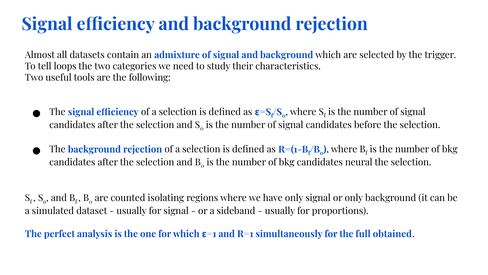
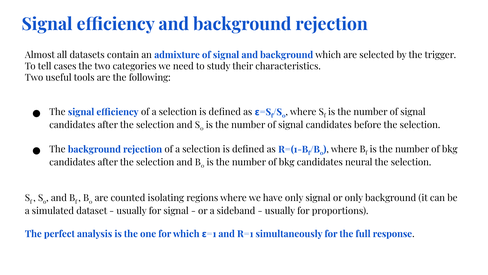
loops: loops -> cases
obtained: obtained -> response
